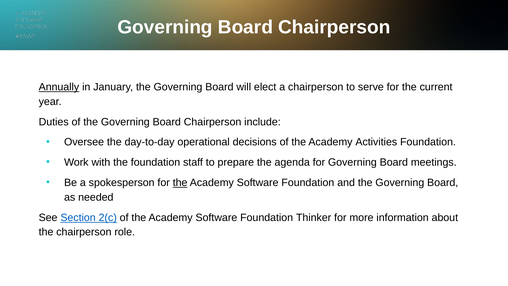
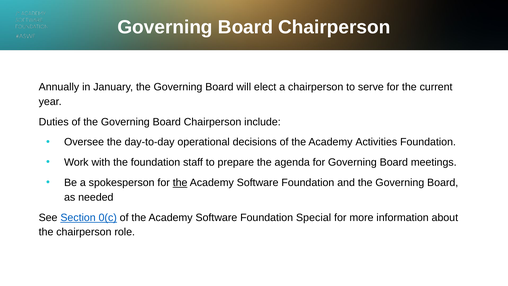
Annually underline: present -> none
2(c: 2(c -> 0(c
Thinker: Thinker -> Special
